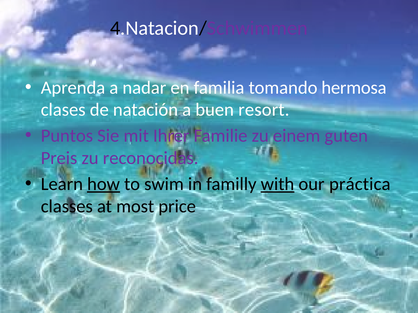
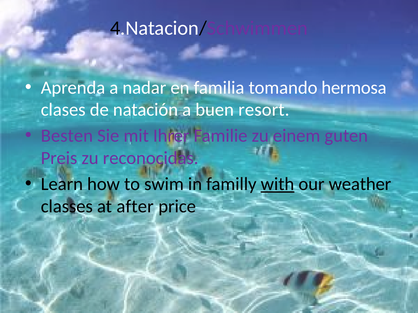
Puntos: Puntos -> Besten
how underline: present -> none
práctica: práctica -> weather
most: most -> after
